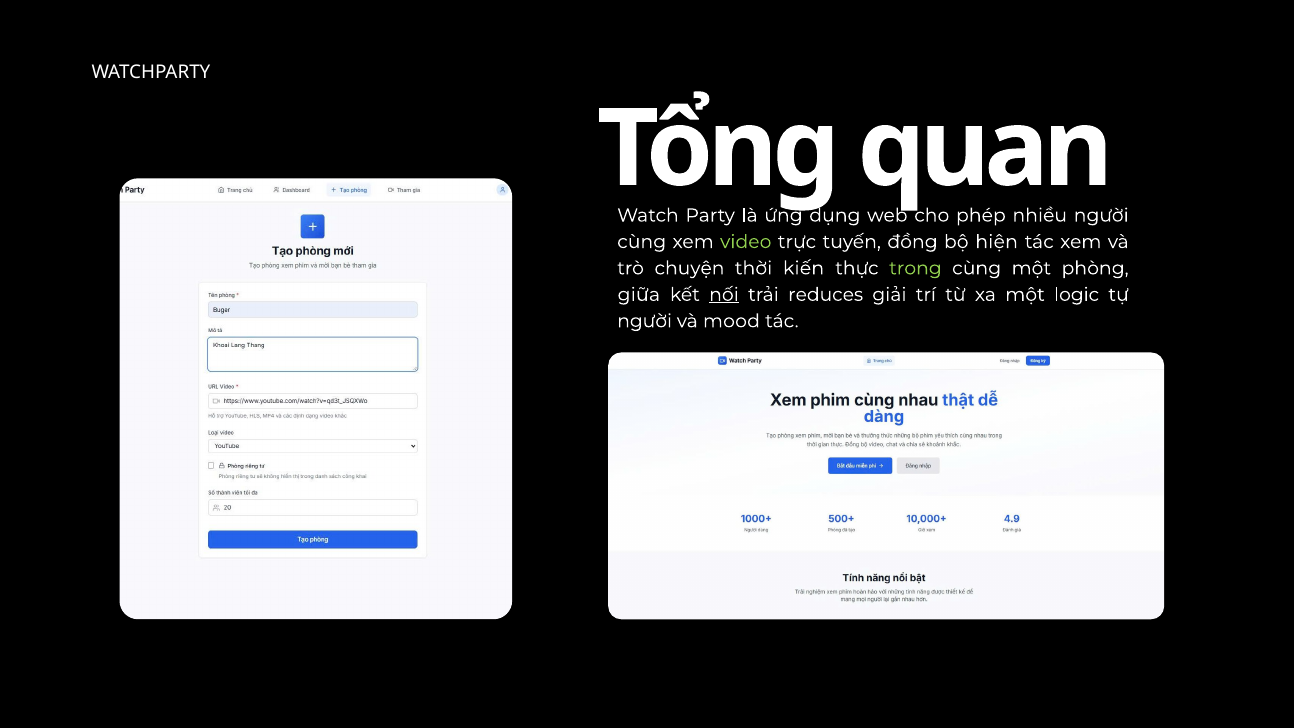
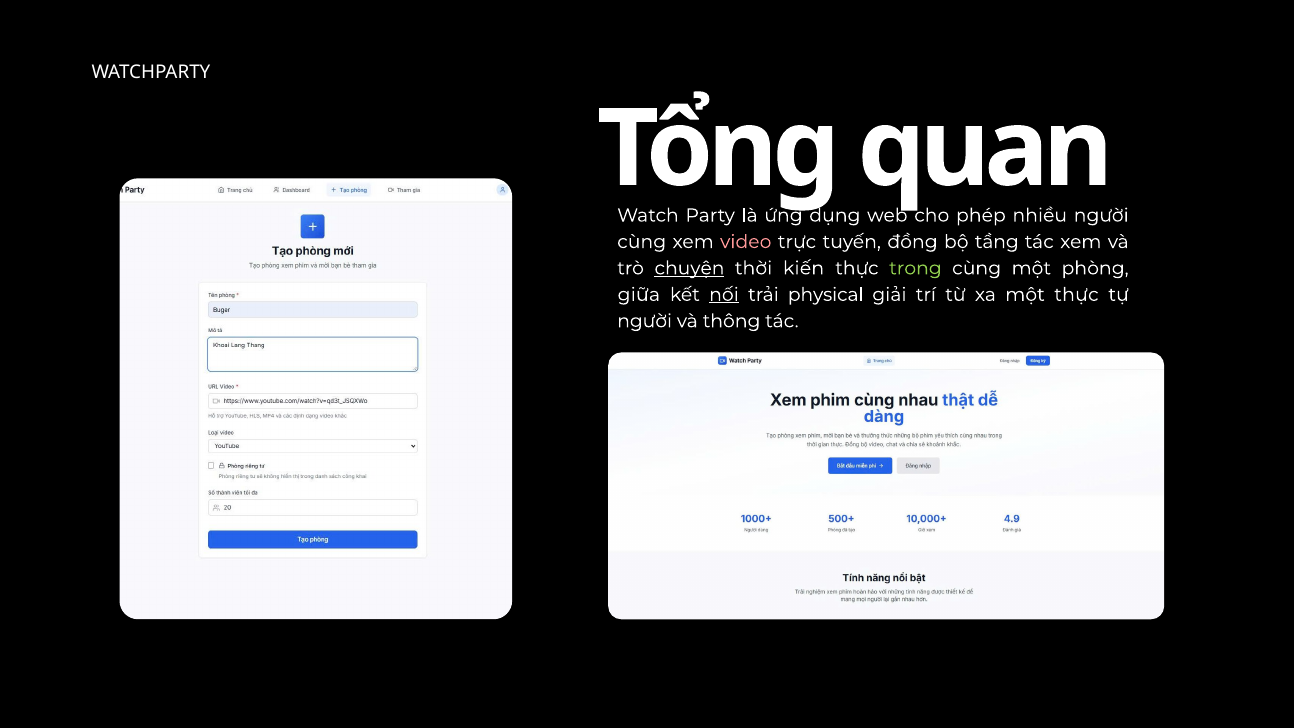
video colour: light green -> pink
hiện: hiện -> tầng
chuyện underline: none -> present
reduces: reduces -> physical
một logic: logic -> thực
mood: mood -> thông
